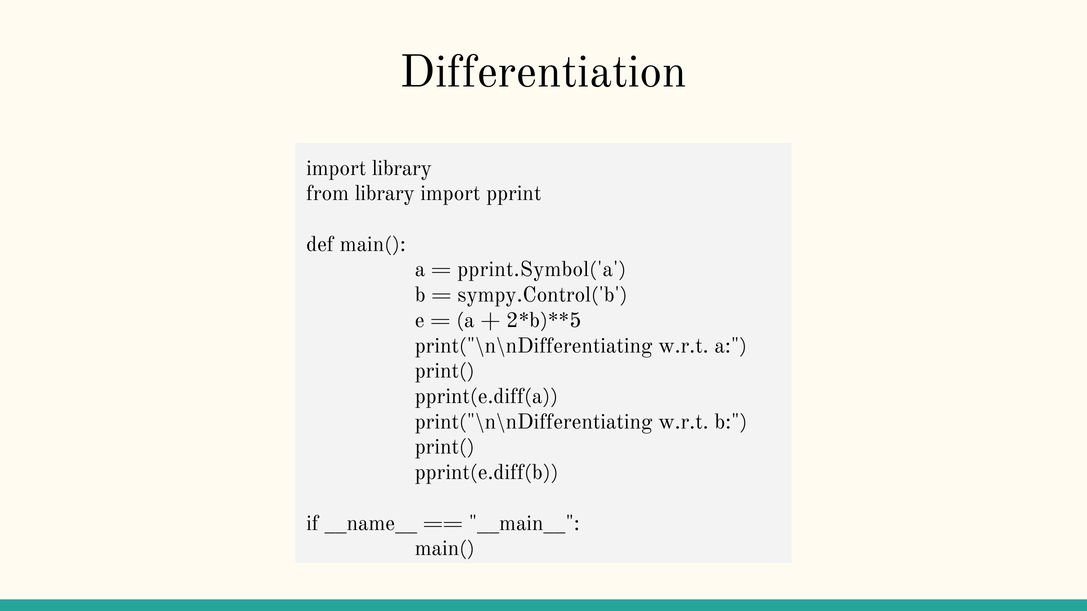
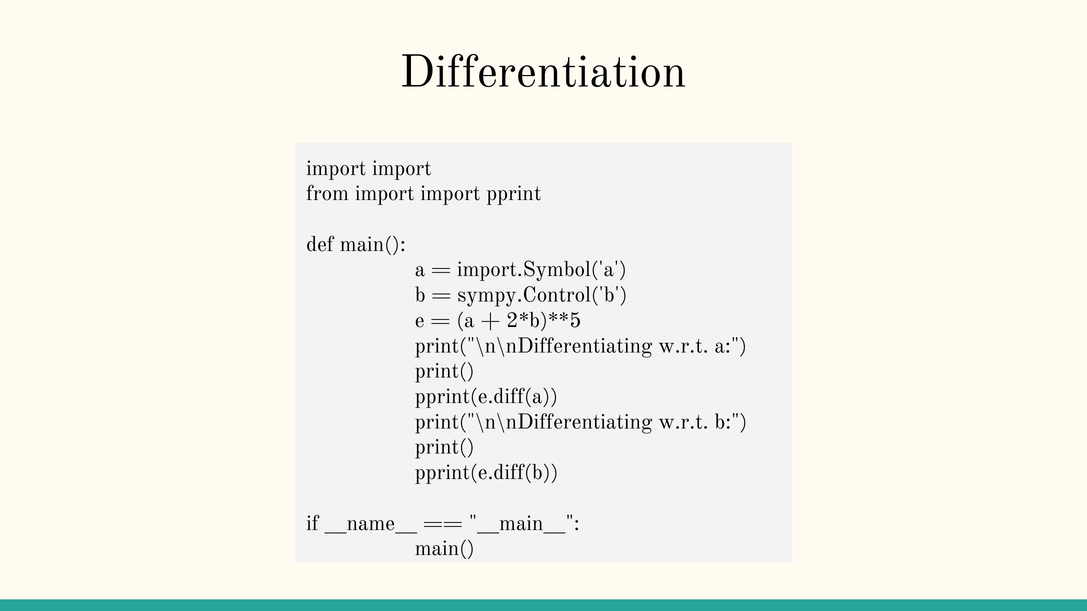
library at (402, 168): library -> import
from library: library -> import
pprint.Symbol('a: pprint.Symbol('a -> import.Symbol('a
